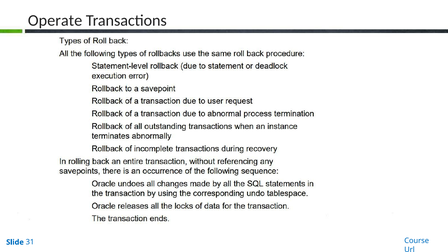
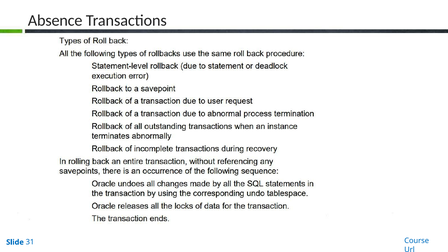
Operate: Operate -> Absence
